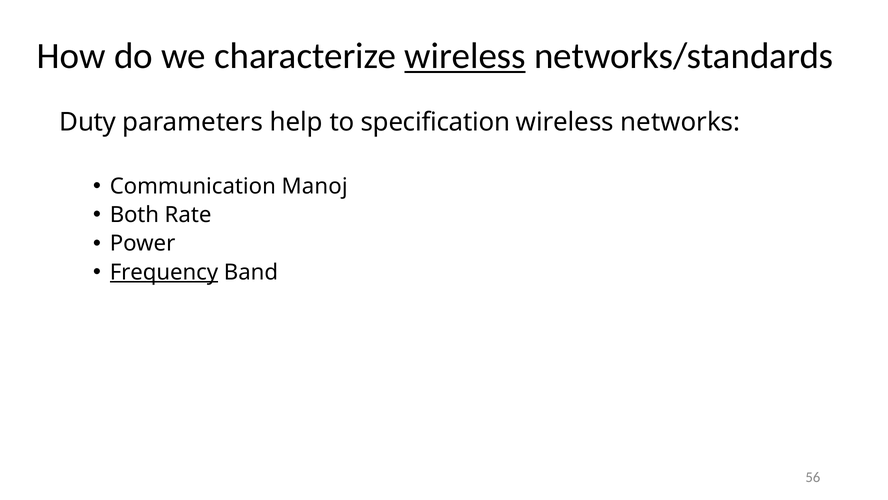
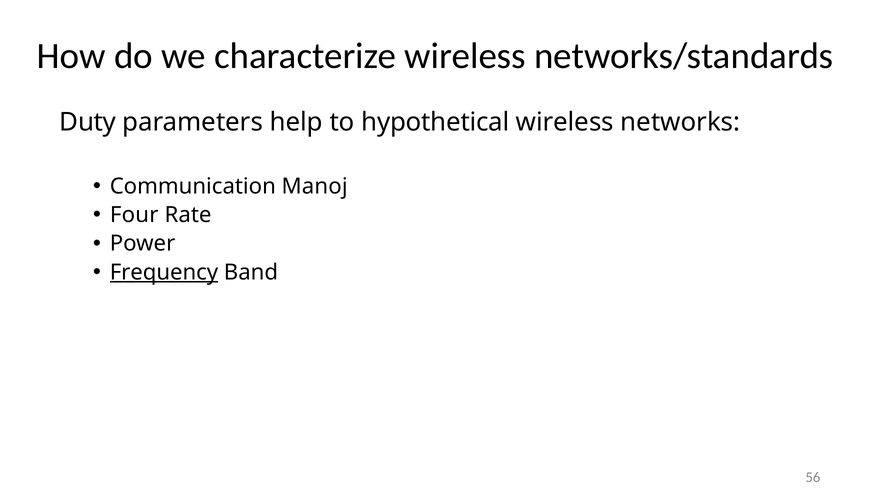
wireless at (465, 56) underline: present -> none
specification: specification -> hypothetical
Both: Both -> Four
